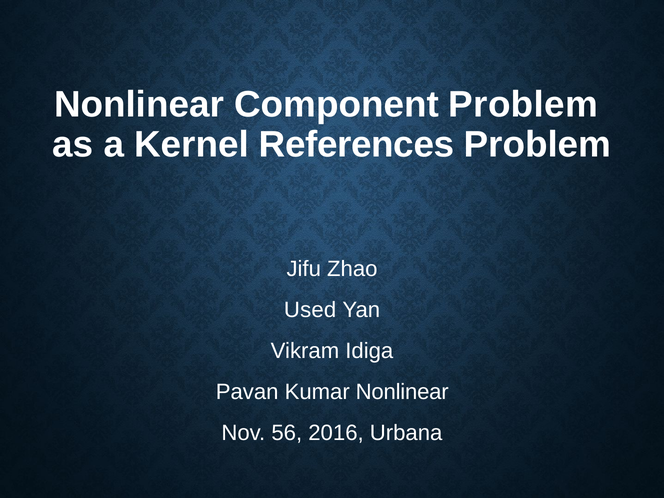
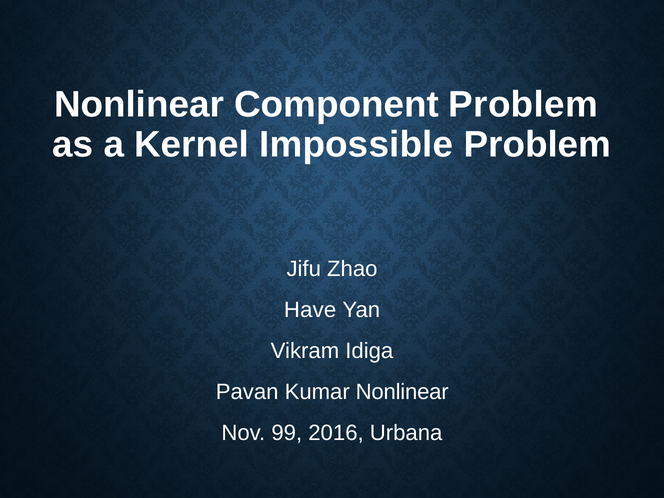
References: References -> Impossible
Used: Used -> Have
56: 56 -> 99
